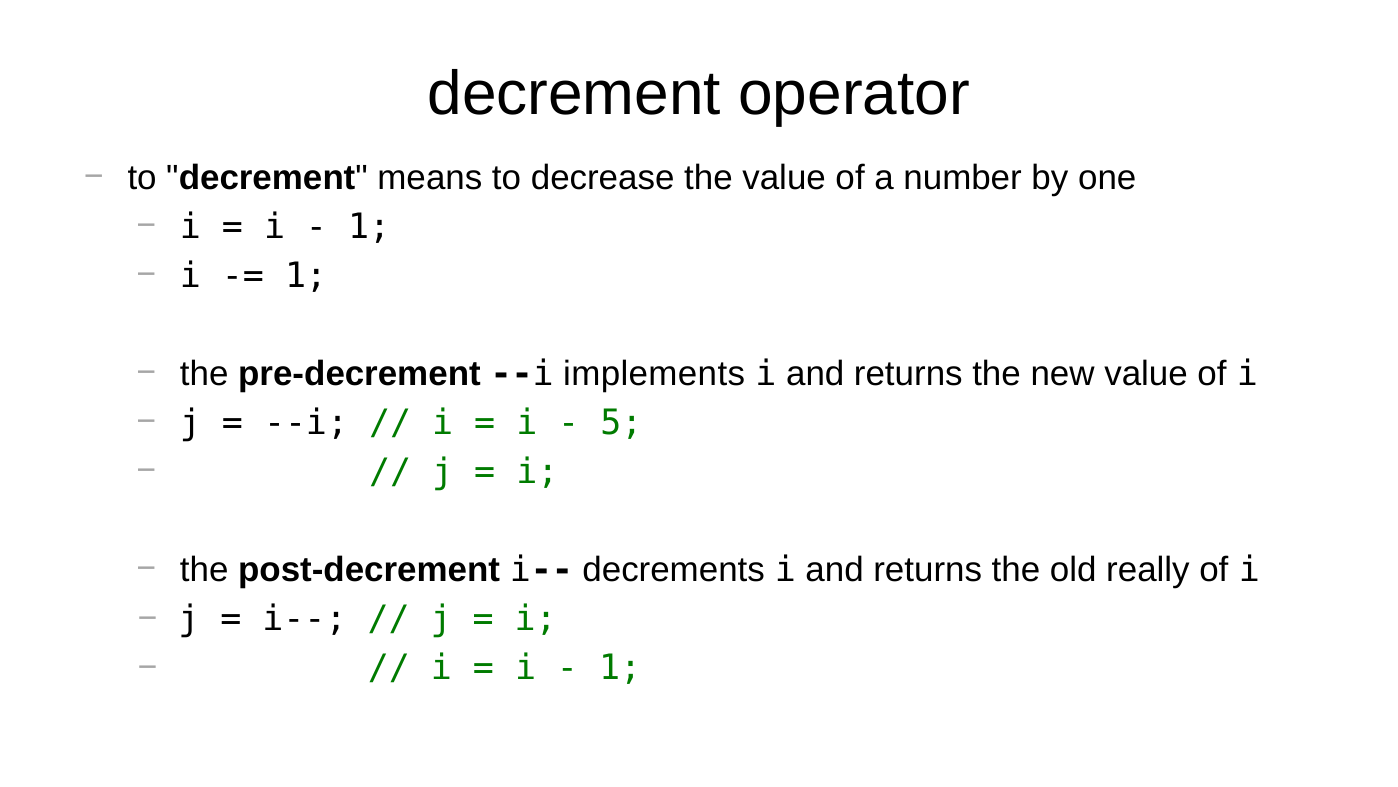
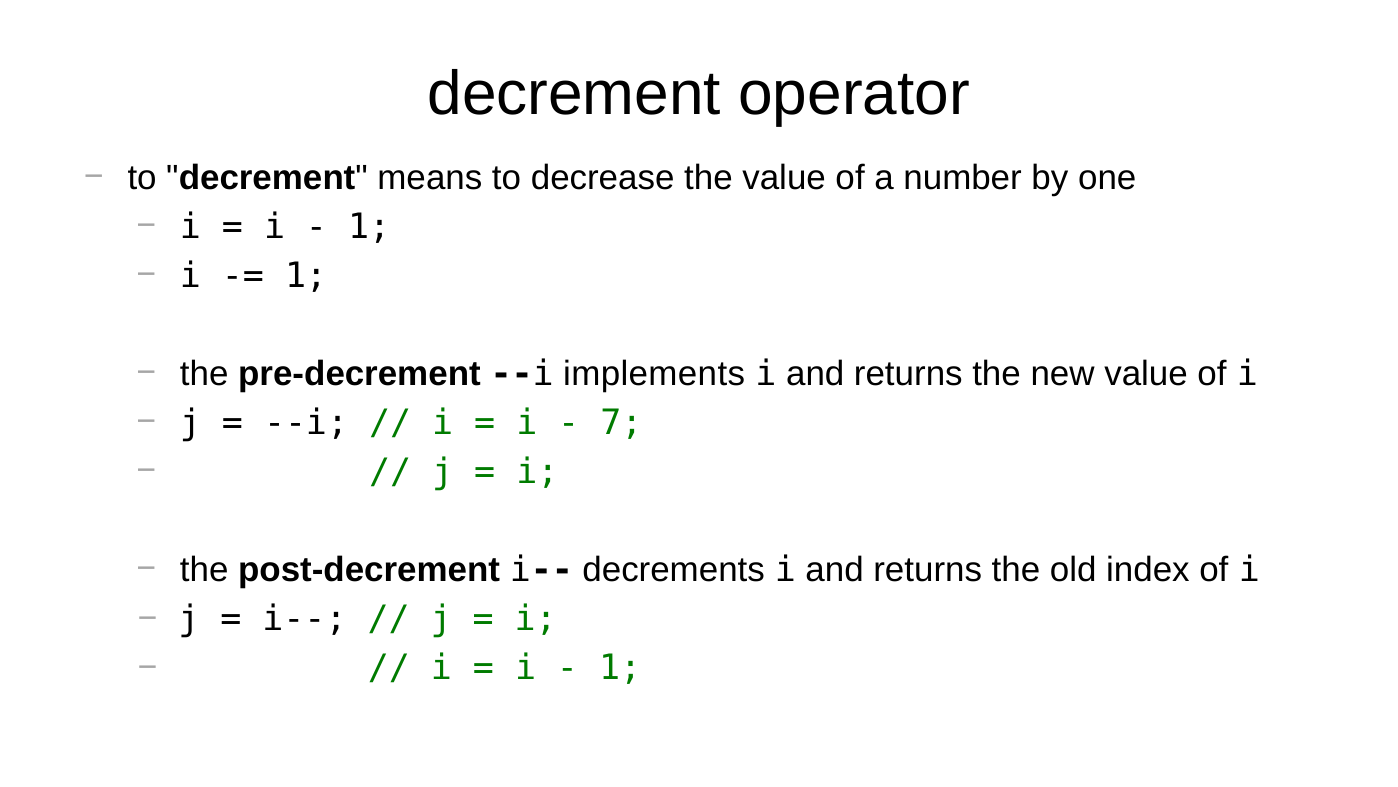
5: 5 -> 7
really: really -> index
